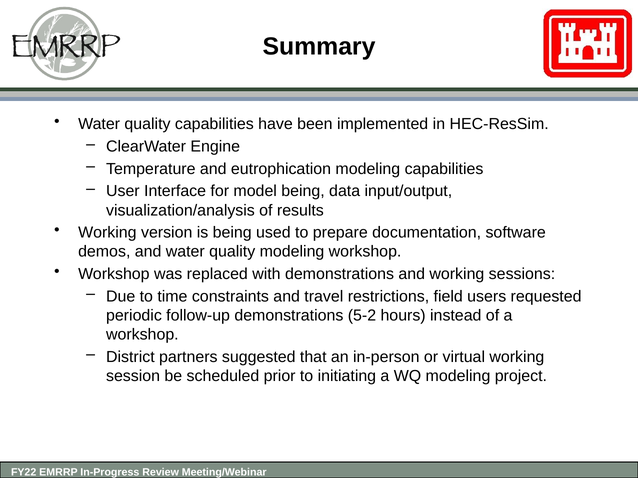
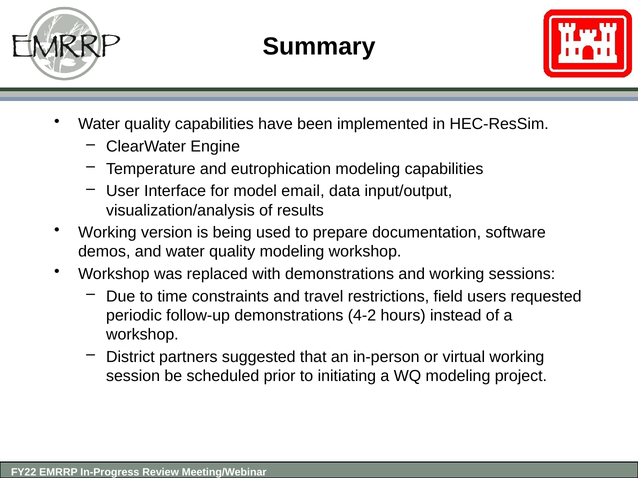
model being: being -> email
5-2: 5-2 -> 4-2
